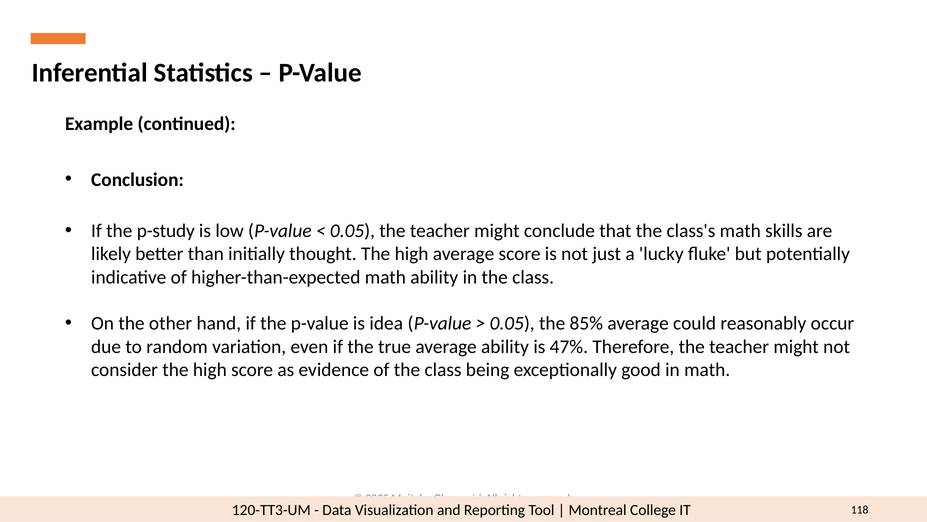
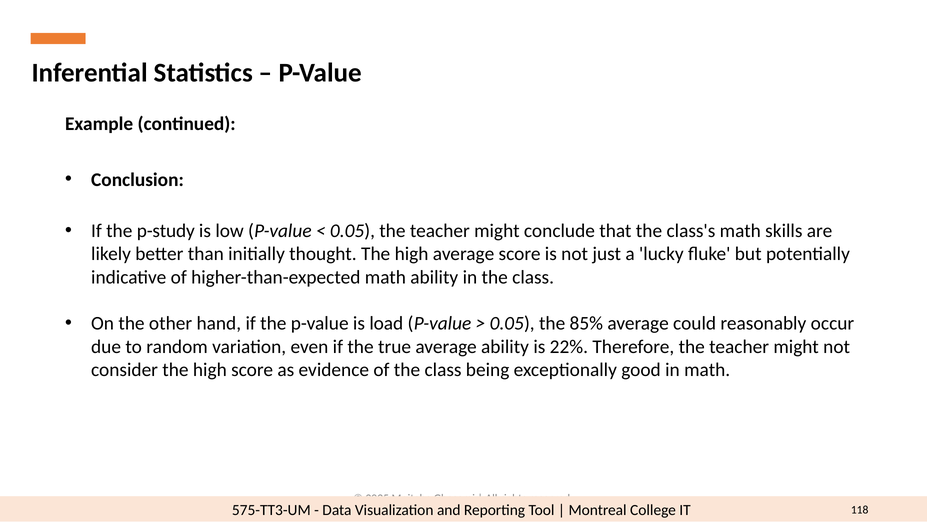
idea: idea -> load
47%: 47% -> 22%
120-TT3-UM: 120-TT3-UM -> 575-TT3-UM
